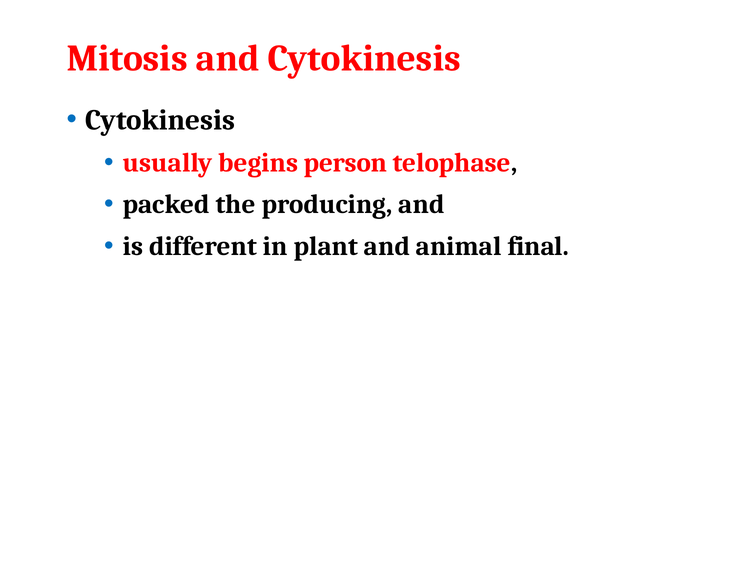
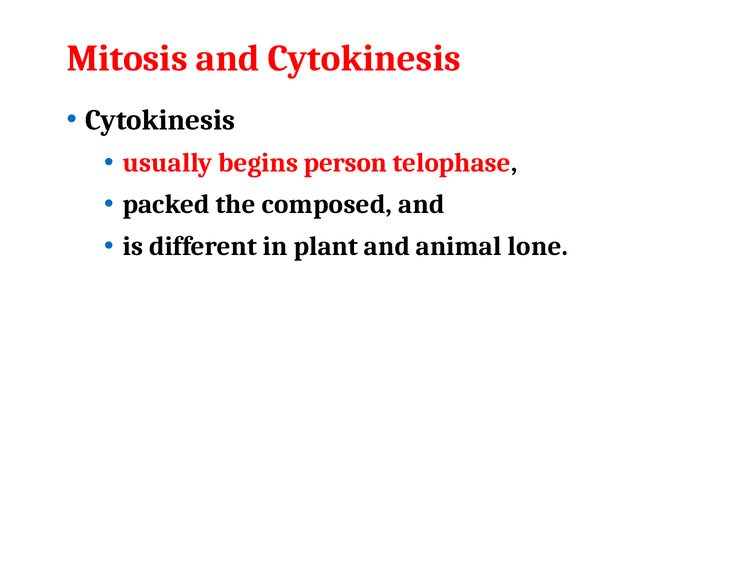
producing: producing -> composed
final: final -> lone
